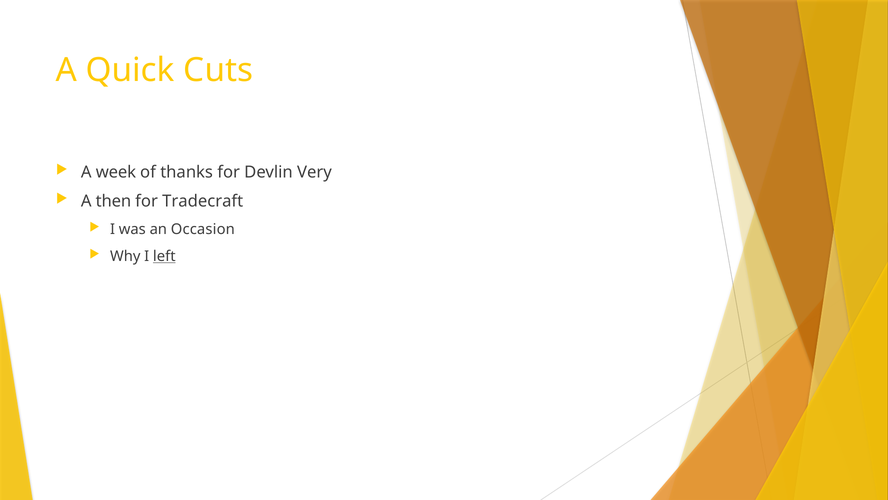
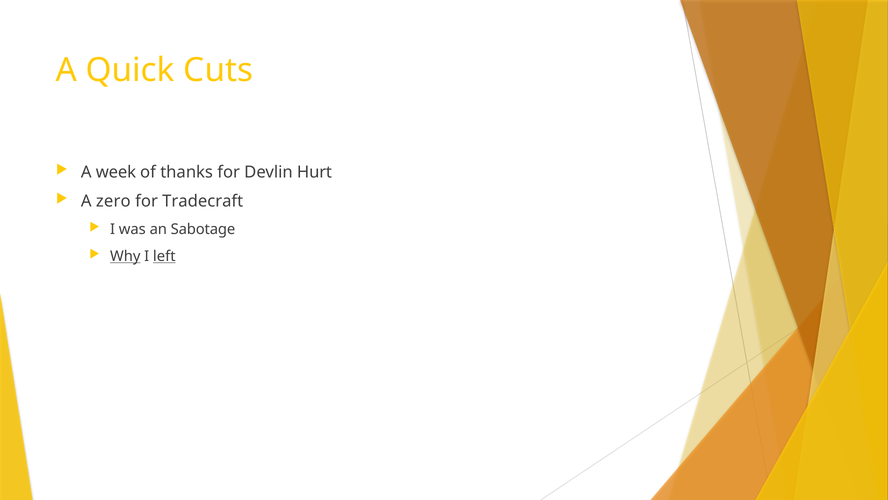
Very: Very -> Hurt
then: then -> zero
Occasion: Occasion -> Sabotage
Why underline: none -> present
